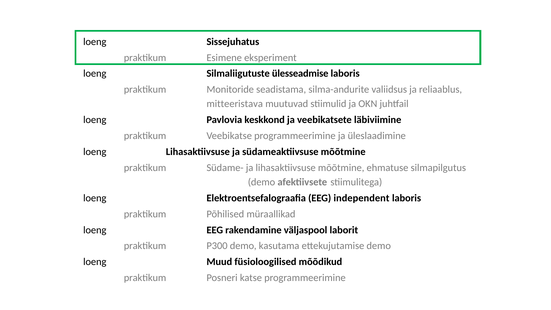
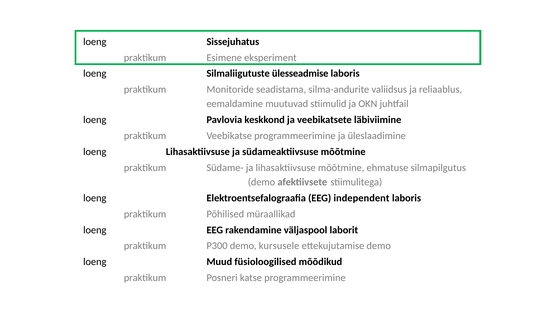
mitteeristava: mitteeristava -> eemaldamine
kasutama: kasutama -> kursusele
